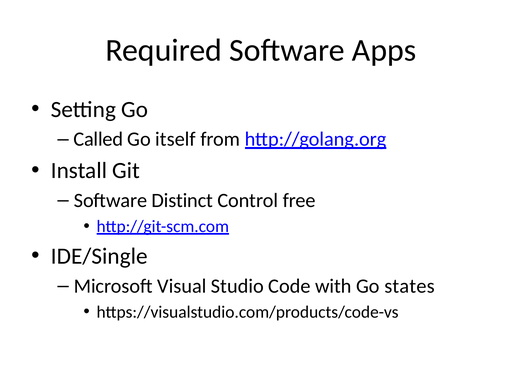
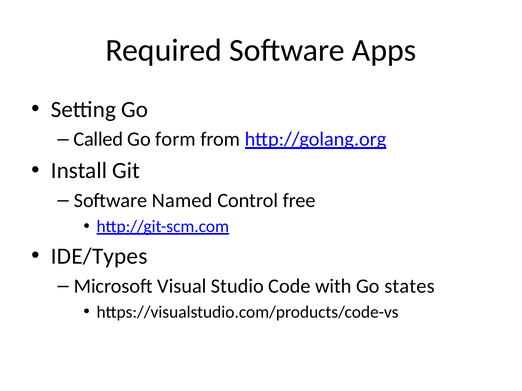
itself: itself -> form
Distinct: Distinct -> Named
IDE/Single: IDE/Single -> IDE/Types
